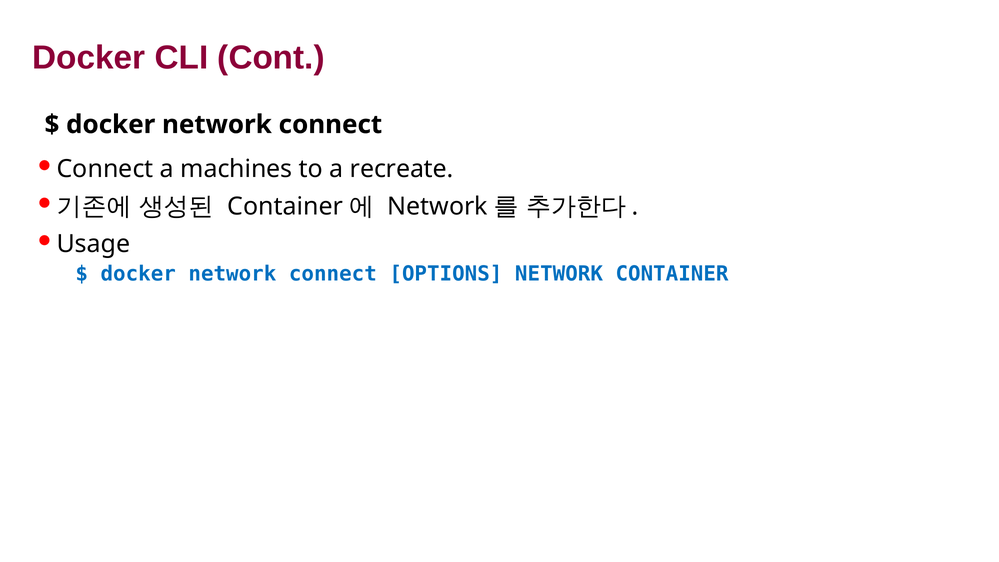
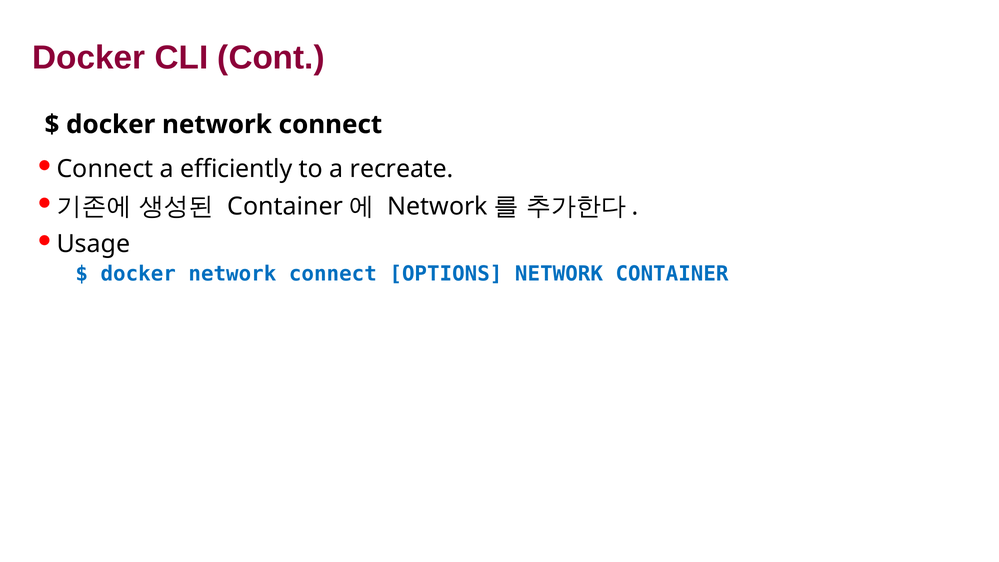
machines: machines -> efficiently
